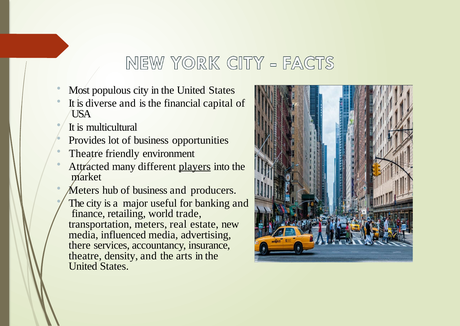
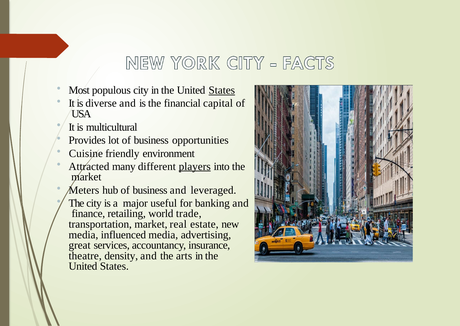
States at (222, 90) underline: none -> present
Theatre at (86, 153): Theatre -> Cuisine
producers: producers -> leveraged
transportation meters: meters -> market
there: there -> great
